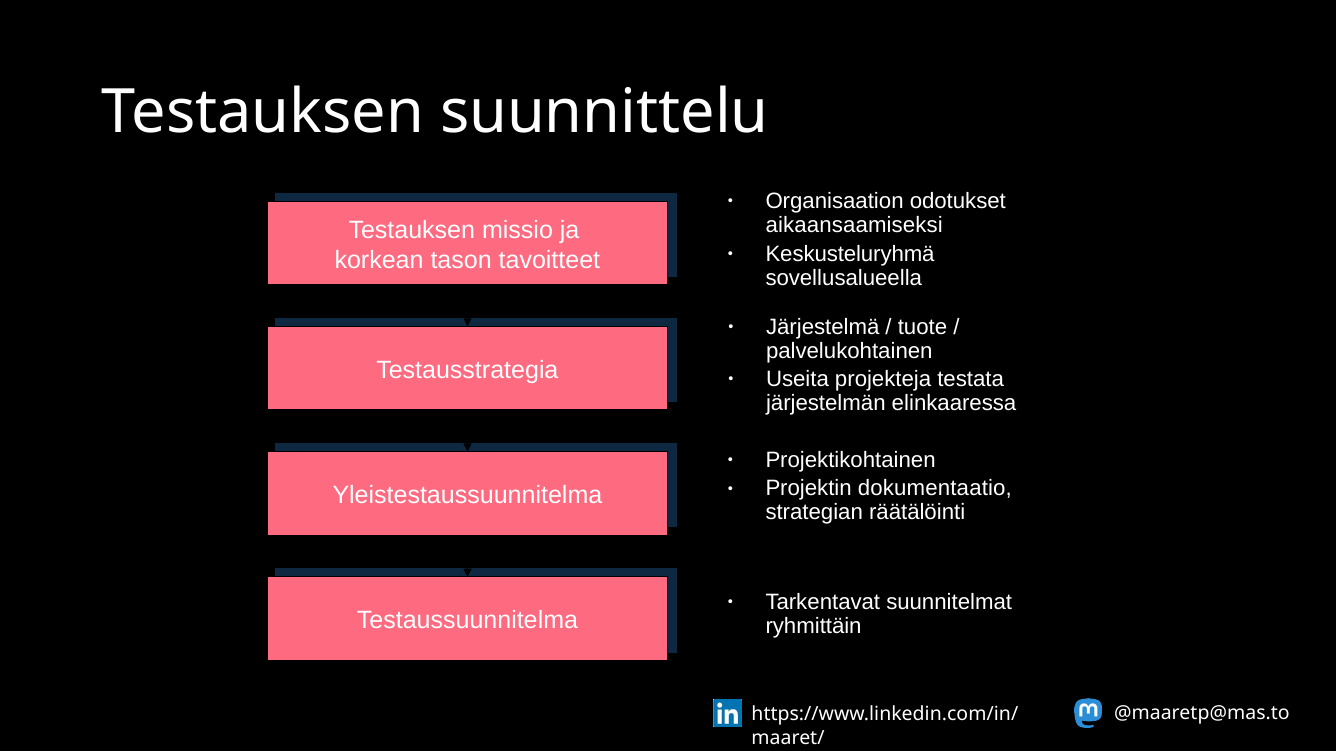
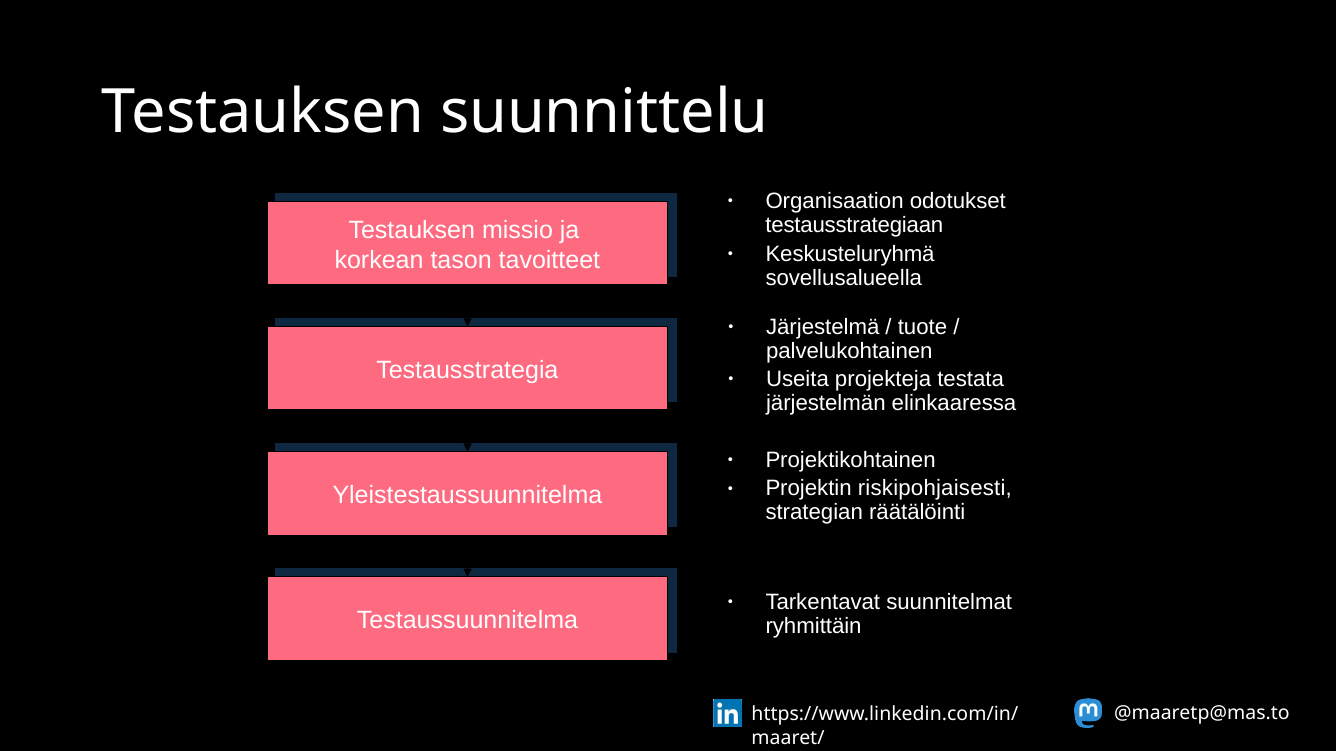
aikaansaamiseksi: aikaansaamiseksi -> testausstrategiaan
dokumentaatio: dokumentaatio -> riskipohjaisesti
